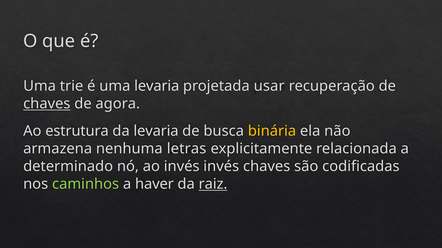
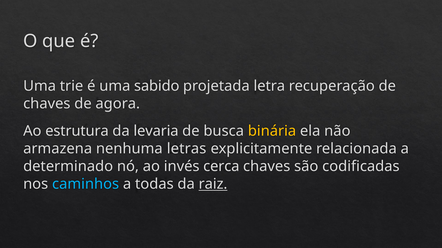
uma levaria: levaria -> sabido
usar: usar -> letra
chaves at (47, 104) underline: present -> none
invés invés: invés -> cerca
caminhos colour: light green -> light blue
haver: haver -> todas
